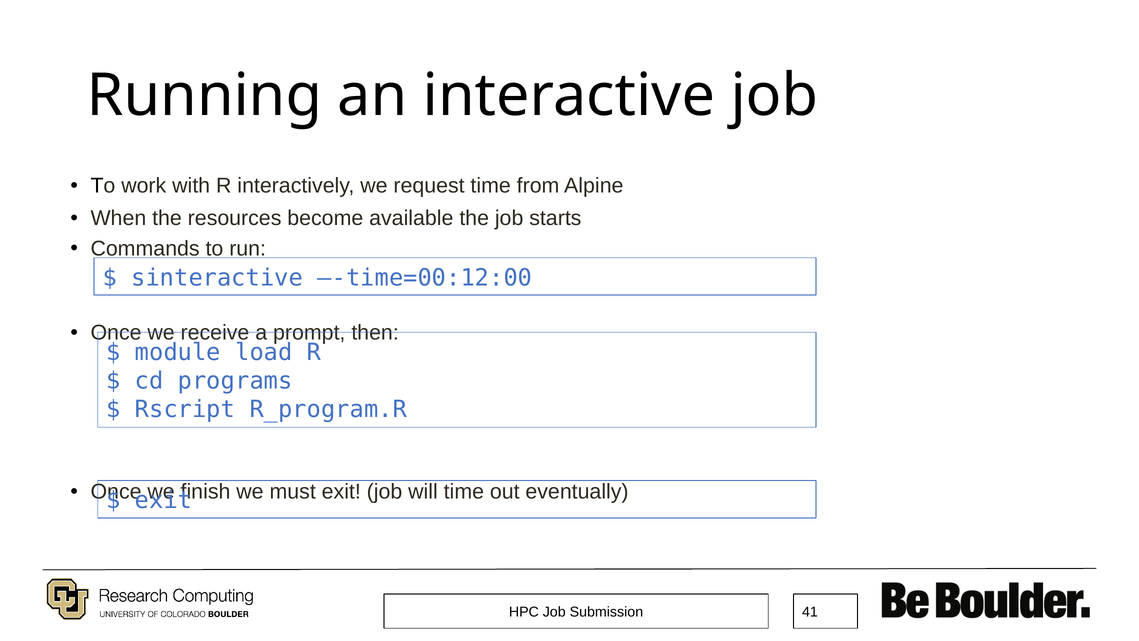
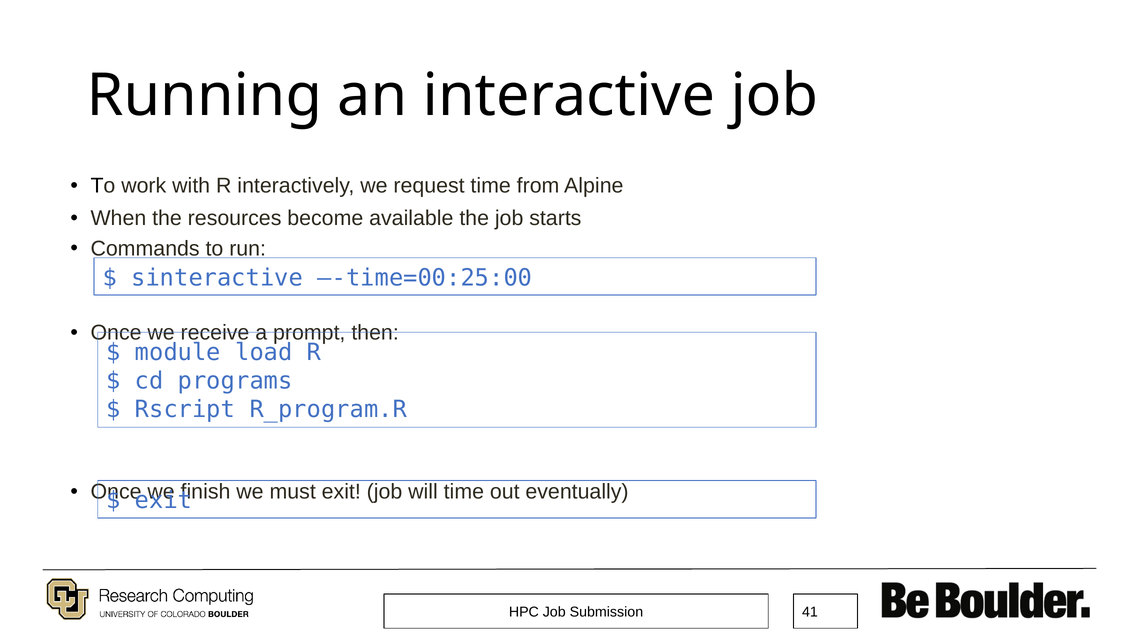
–-time=00:12:00: –-time=00:12:00 -> –-time=00:25:00
